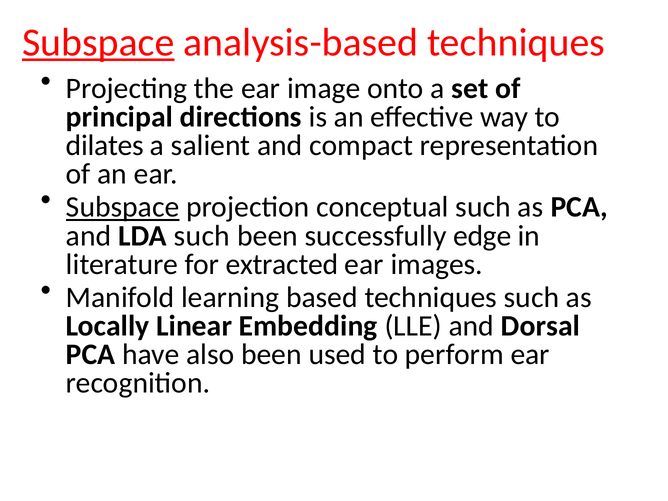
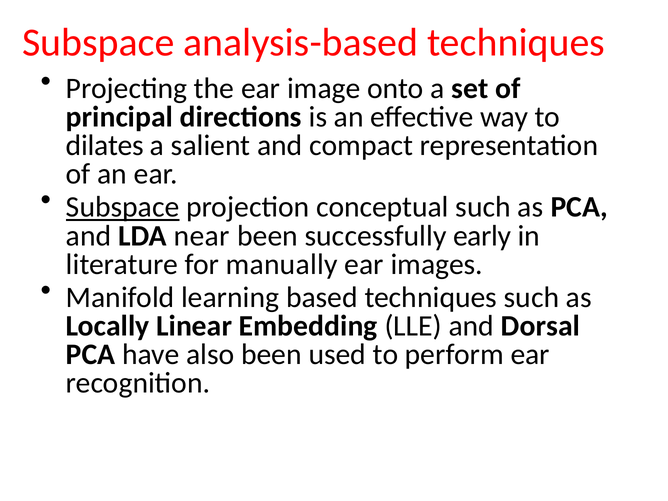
Subspace at (98, 43) underline: present -> none
LDA such: such -> near
edge: edge -> early
extracted: extracted -> manually
